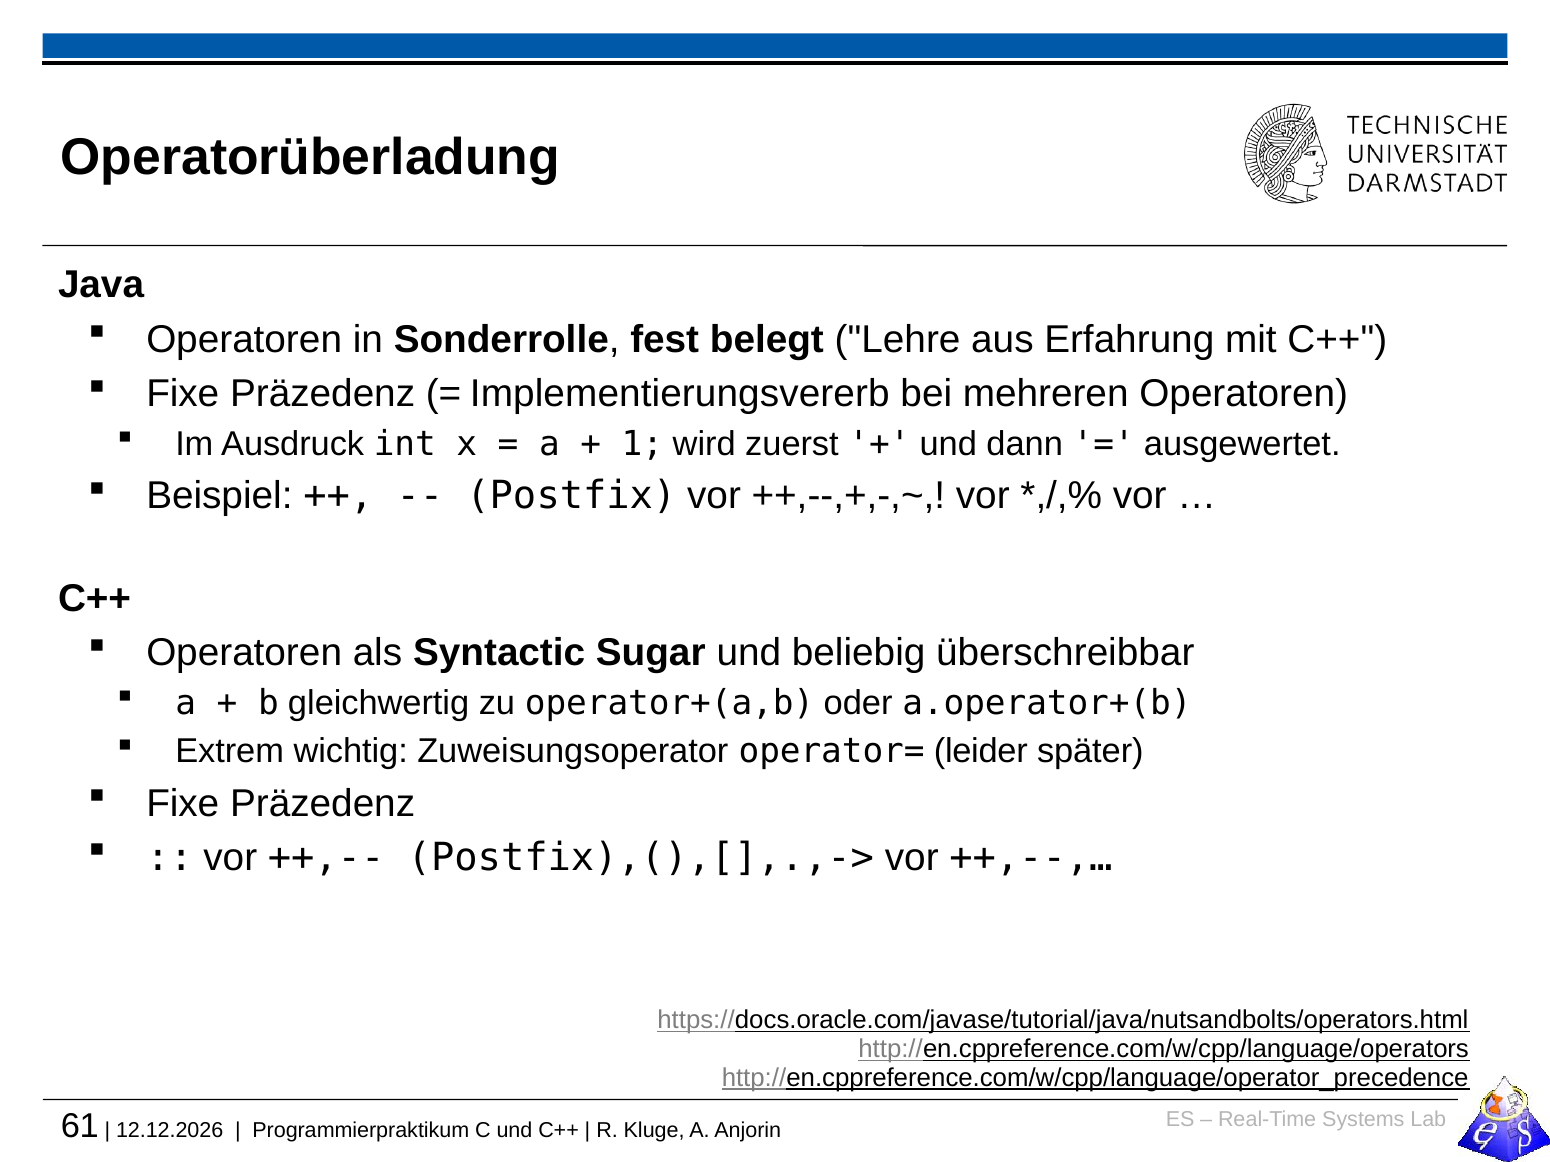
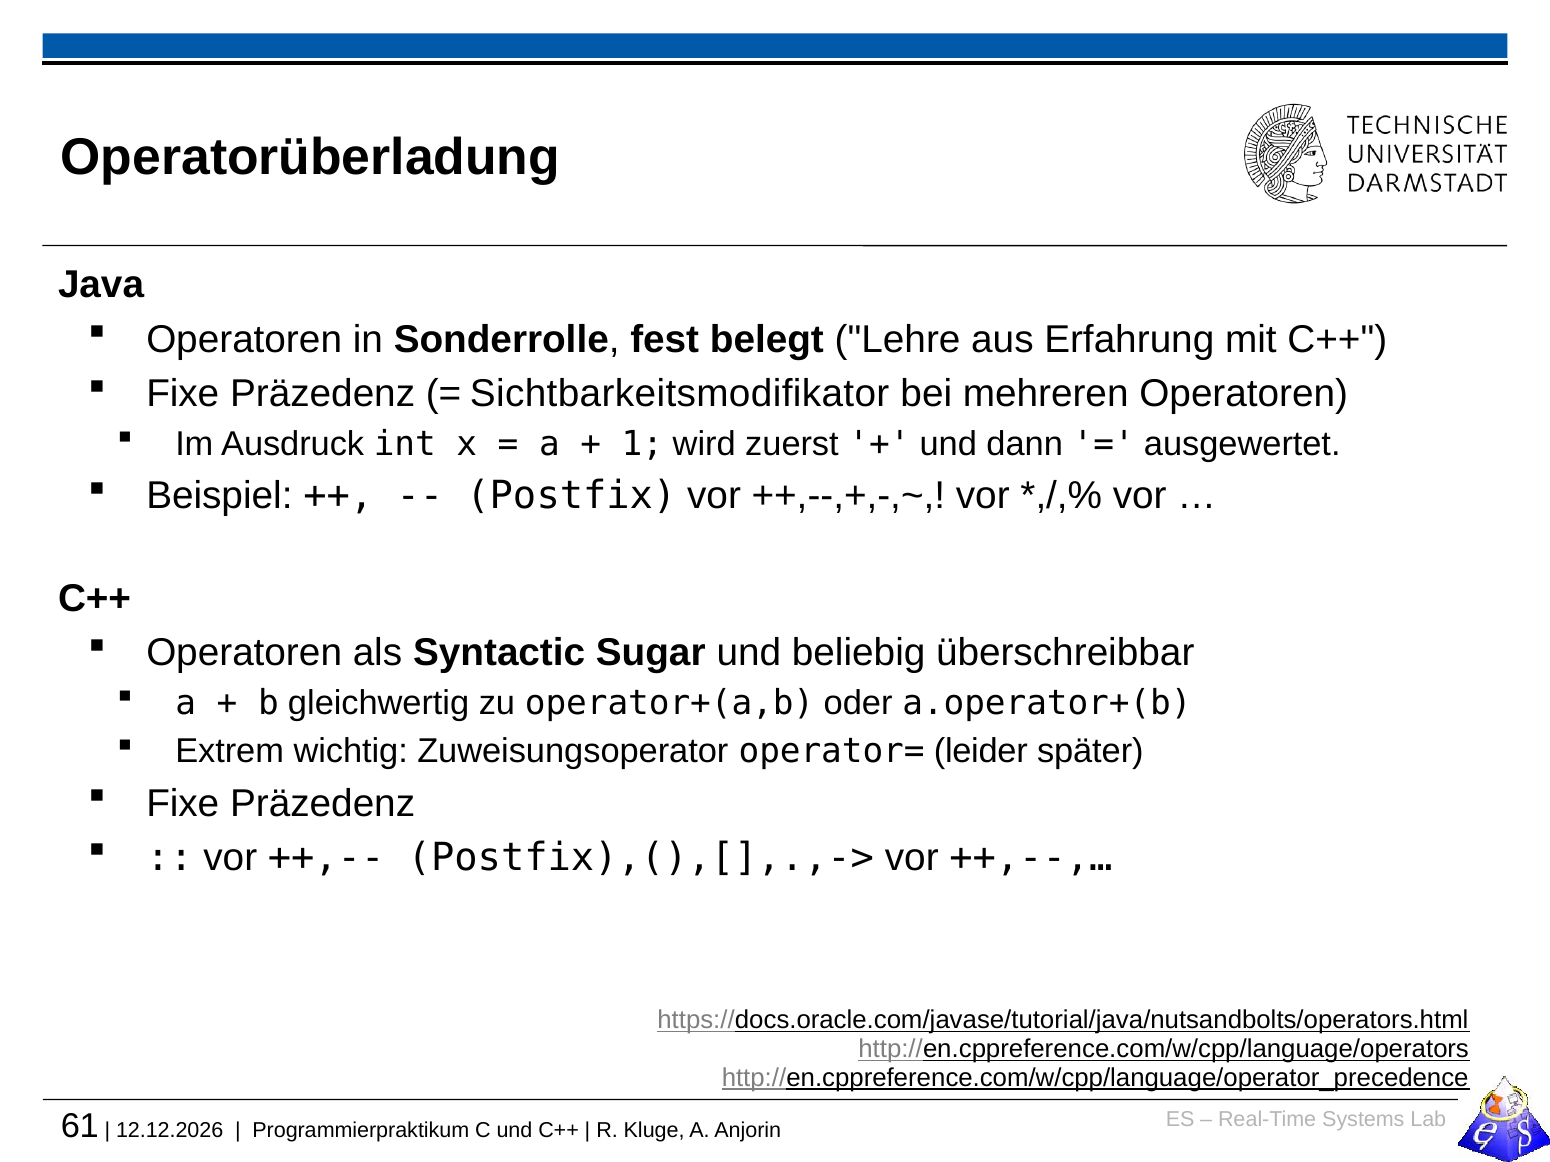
Implementierungsvererb: Implementierungsvererb -> Sichtbarkeitsmodifikator
